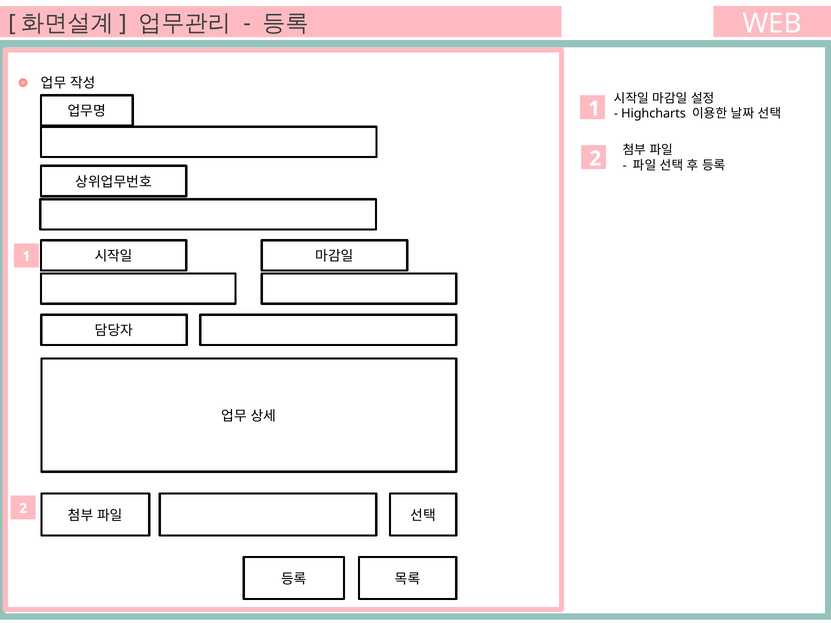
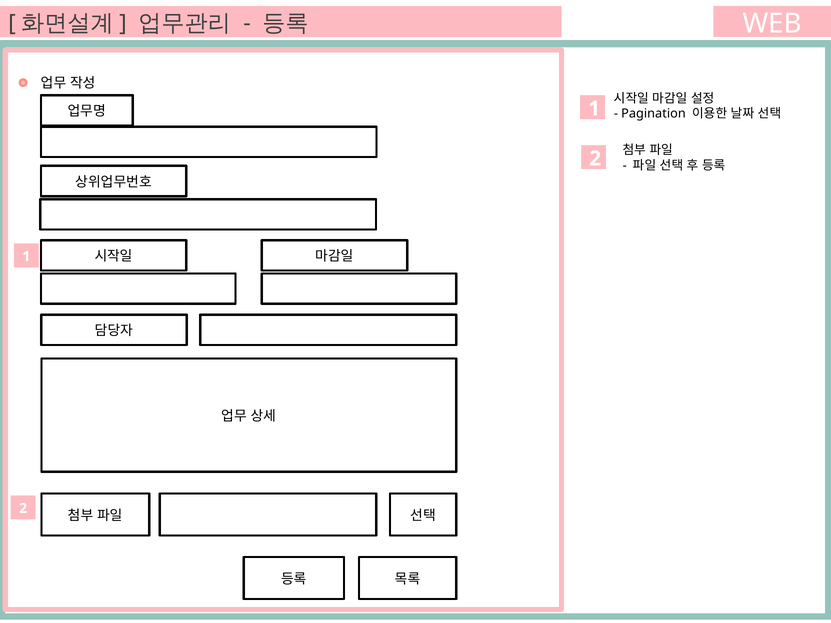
Highcharts: Highcharts -> Pagination
